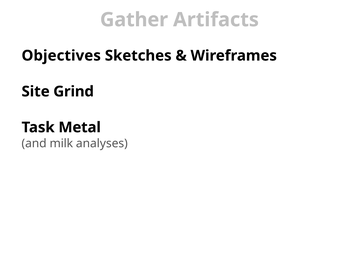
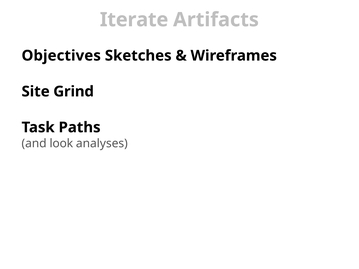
Gather: Gather -> Iterate
Metal: Metal -> Paths
milk: milk -> look
